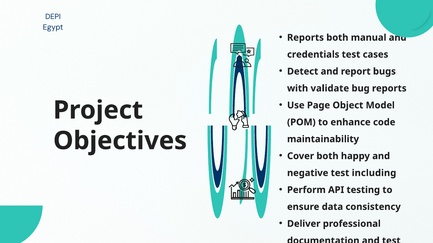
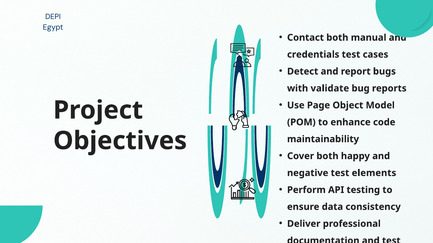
Reports at (305, 38): Reports -> Contact
including: including -> elements
